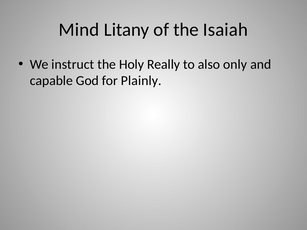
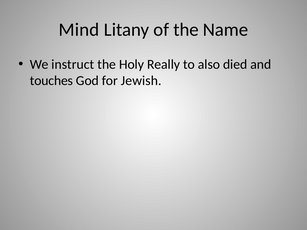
Isaiah: Isaiah -> Name
only: only -> died
capable: capable -> touches
Plainly: Plainly -> Jewish
